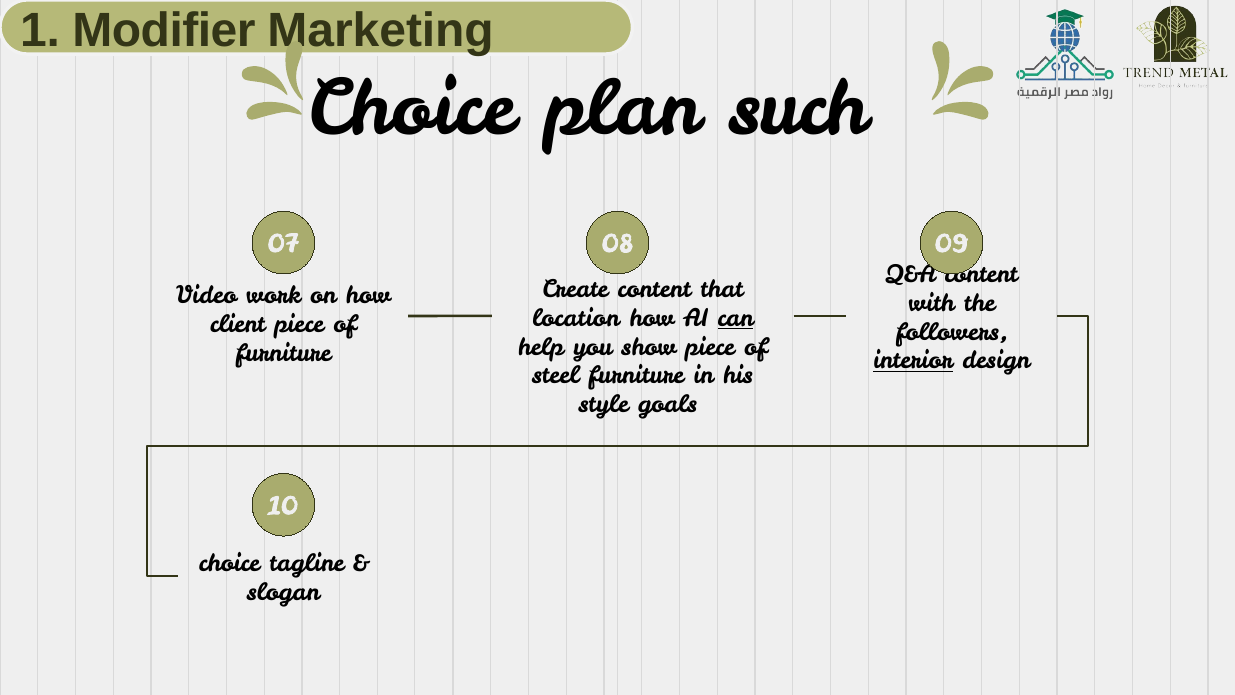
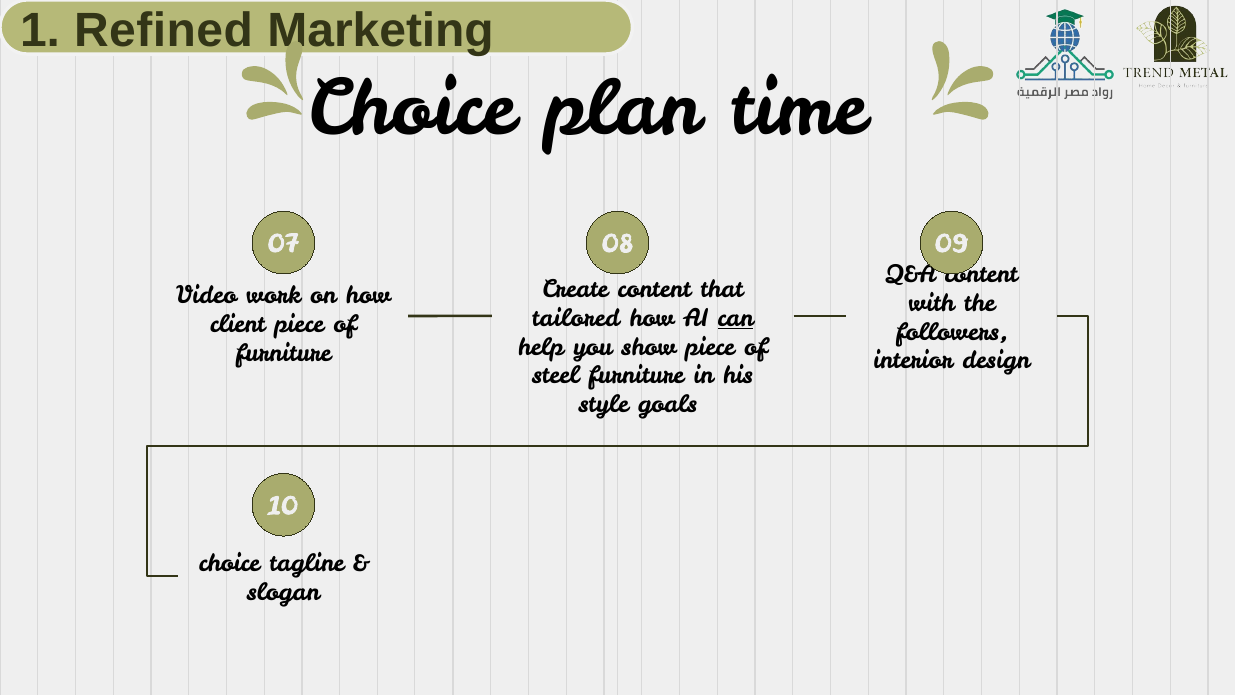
Modifier: Modifier -> Refined
such: such -> time
location: location -> tailored
interior underline: present -> none
